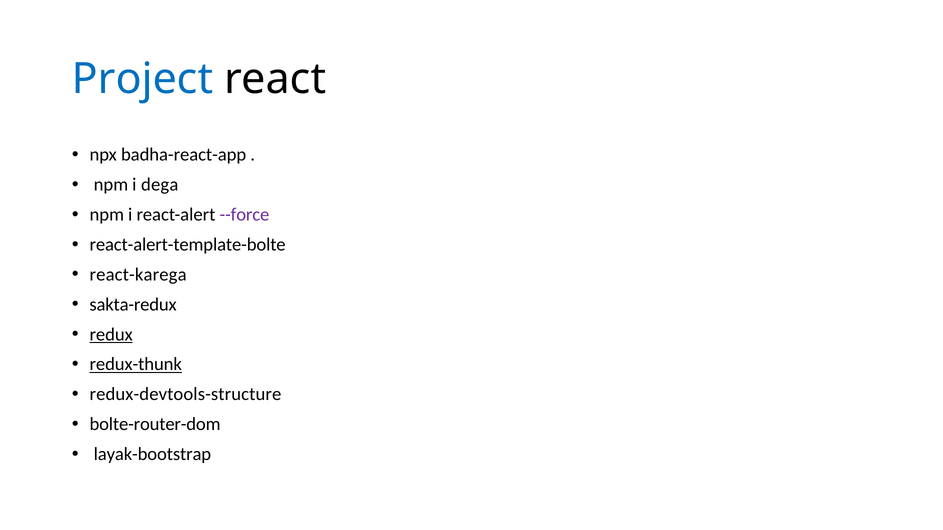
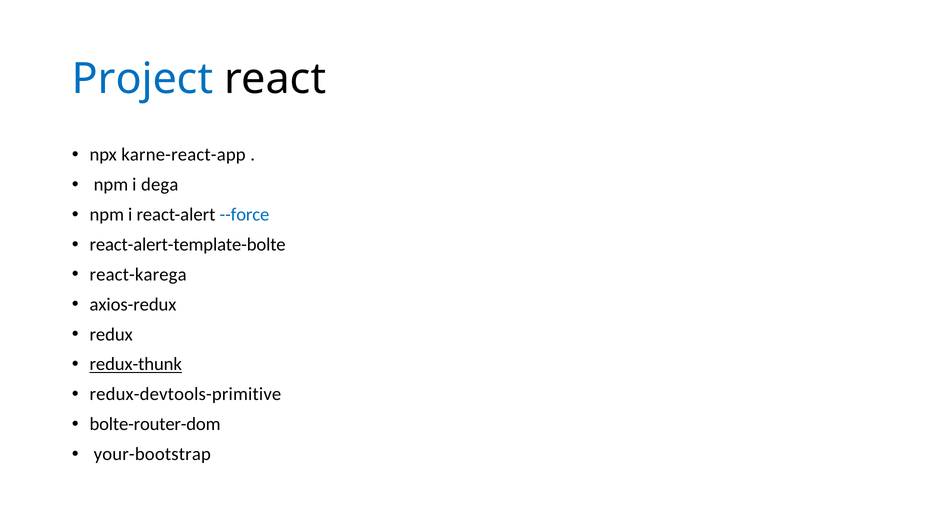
badha-react-app: badha-react-app -> karne-react-app
--force colour: purple -> blue
sakta-redux: sakta-redux -> axios-redux
redux underline: present -> none
redux-devtools-structure: redux-devtools-structure -> redux-devtools-primitive
layak-bootstrap: layak-bootstrap -> your-bootstrap
